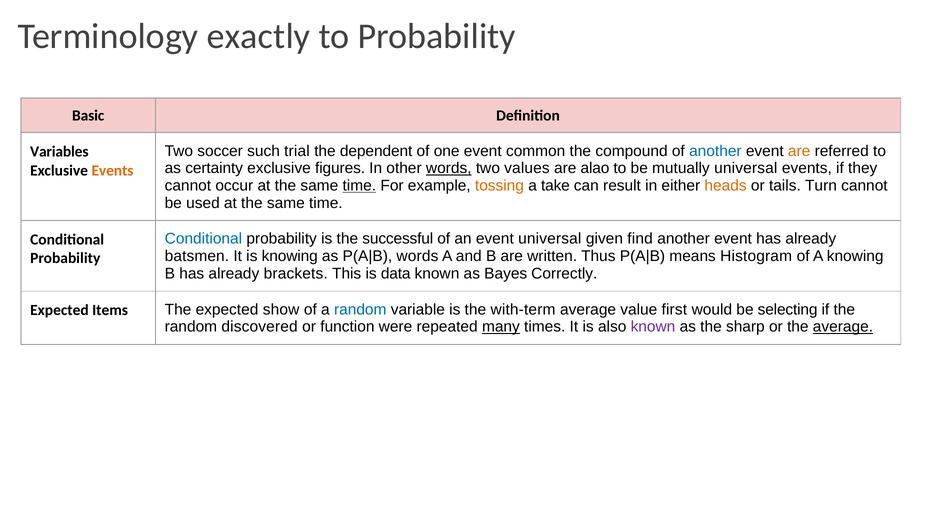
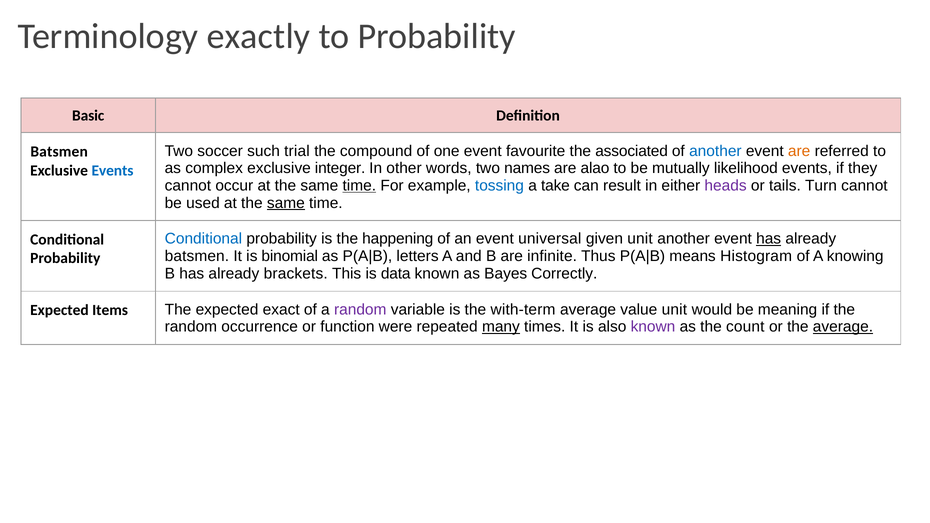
dependent: dependent -> compound
common: common -> favourite
compound: compound -> associated
Variables at (59, 152): Variables -> Batsmen
certainty: certainty -> complex
figures: figures -> integer
words at (449, 168) underline: present -> none
values: values -> names
mutually universal: universal -> likelihood
Events at (112, 170) colour: orange -> blue
tossing colour: orange -> blue
heads colour: orange -> purple
same at (286, 203) underline: none -> present
successful: successful -> happening
given find: find -> unit
has at (769, 239) underline: none -> present
is knowing: knowing -> binomial
words at (417, 256): words -> letters
written: written -> infinite
show: show -> exact
random at (360, 310) colour: blue -> purple
value first: first -> unit
selecting: selecting -> meaning
discovered: discovered -> occurrence
sharp: sharp -> count
